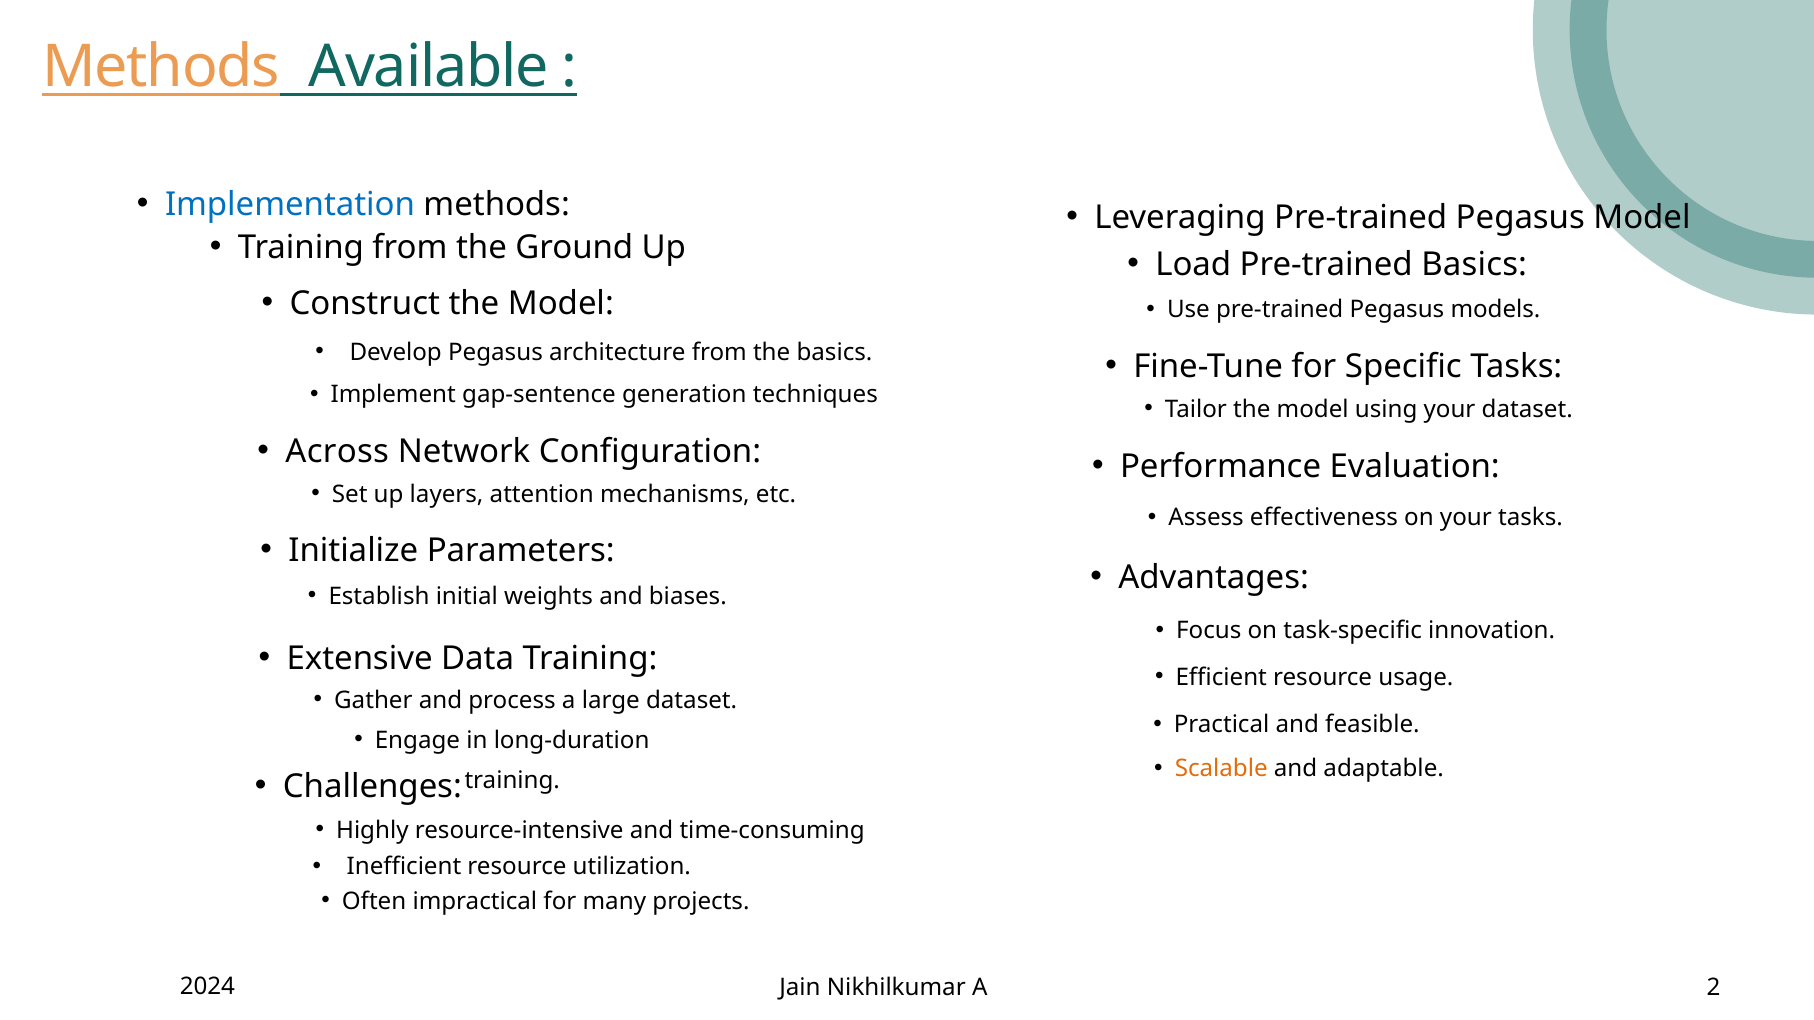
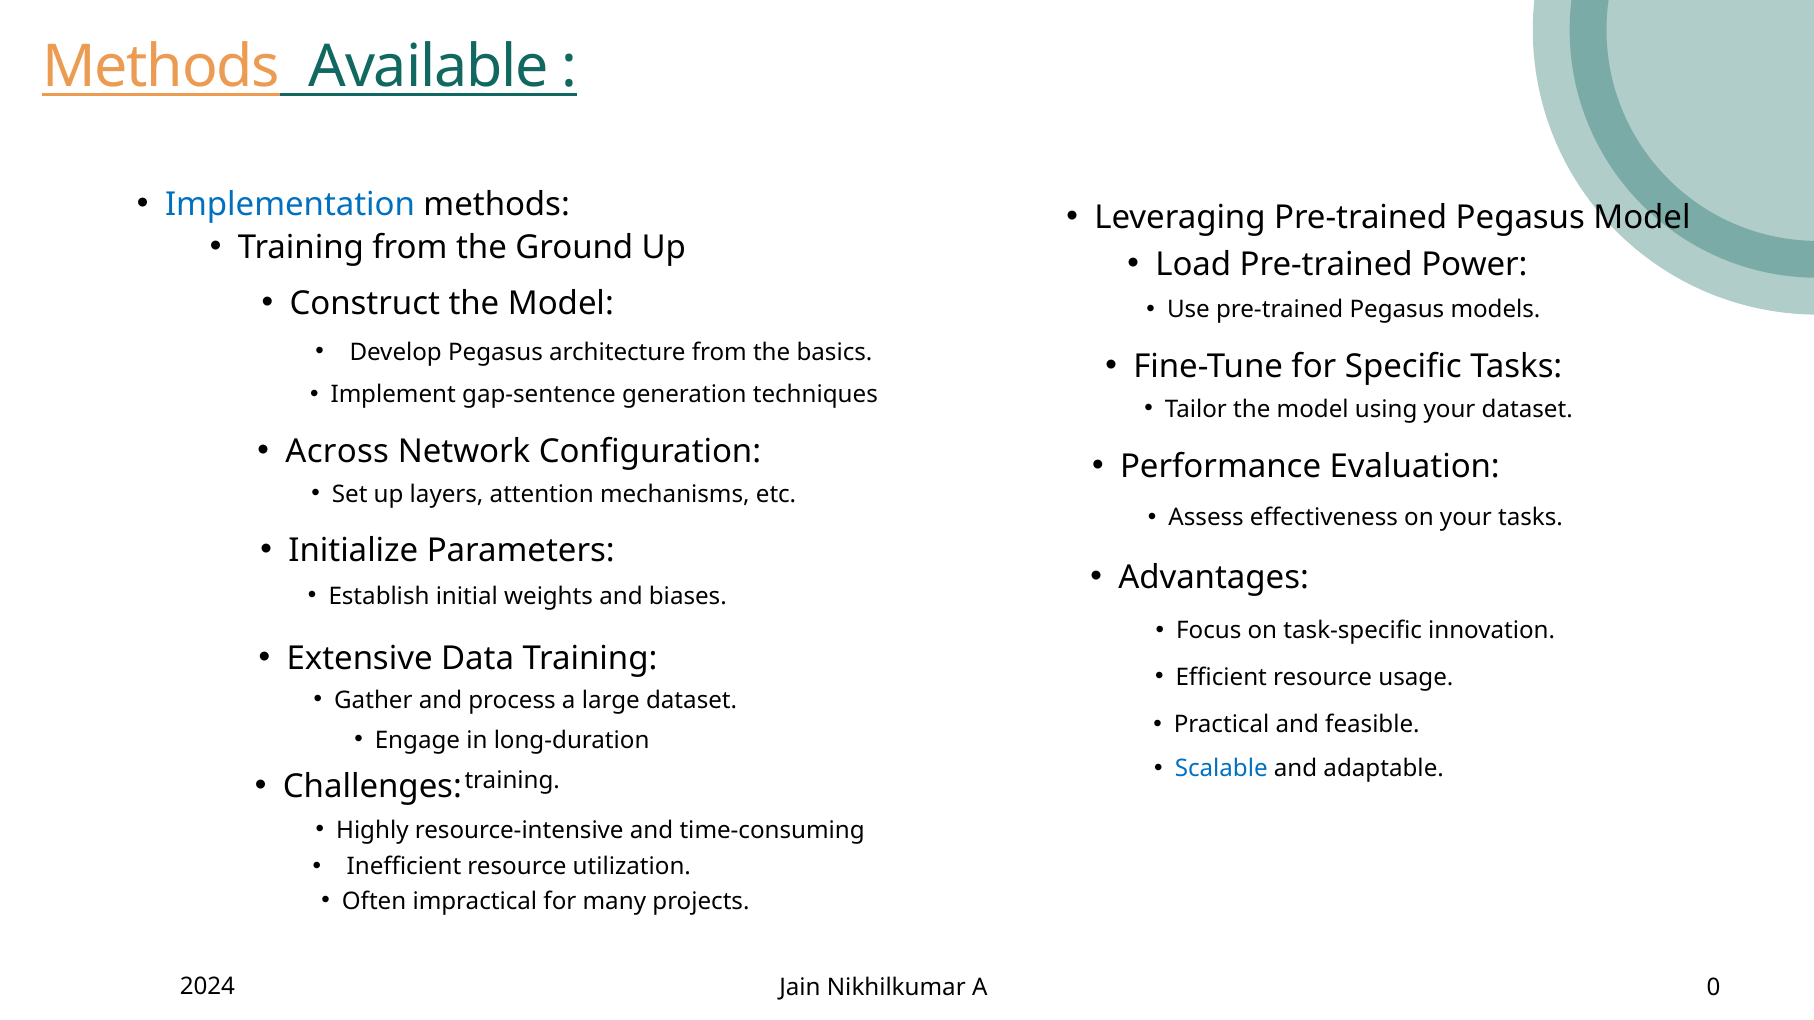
Pre-trained Basics: Basics -> Power
Scalable colour: orange -> blue
2: 2 -> 0
